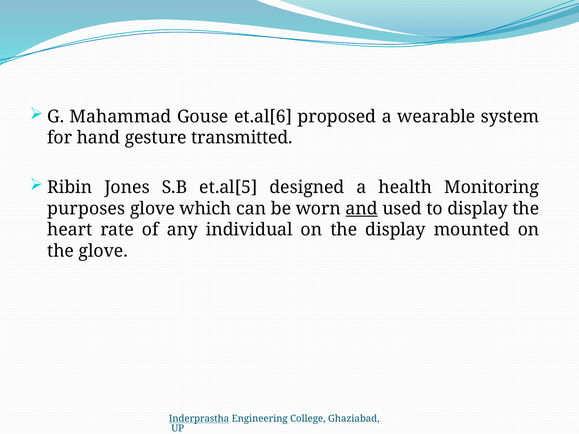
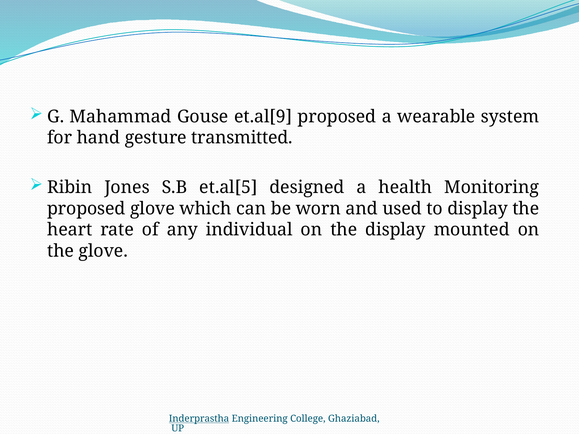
et.al[6: et.al[6 -> et.al[9
purposes at (86, 209): purposes -> proposed
and underline: present -> none
